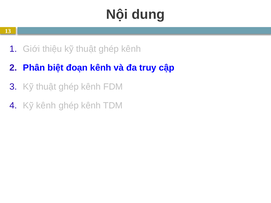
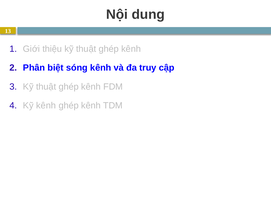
đoạn: đoạn -> sóng
